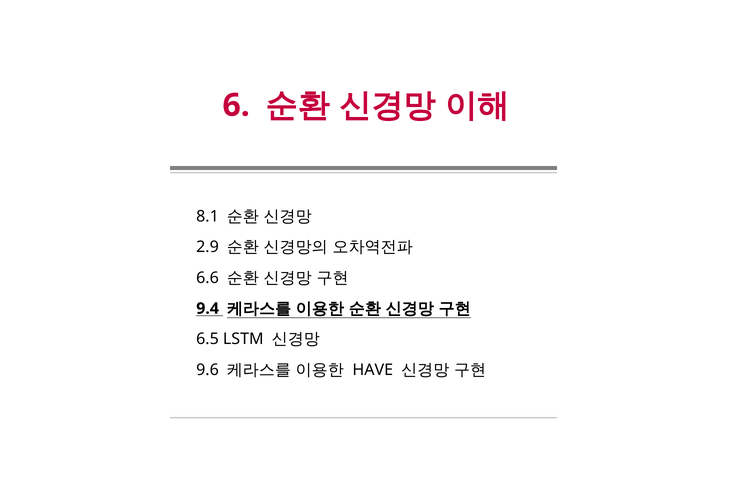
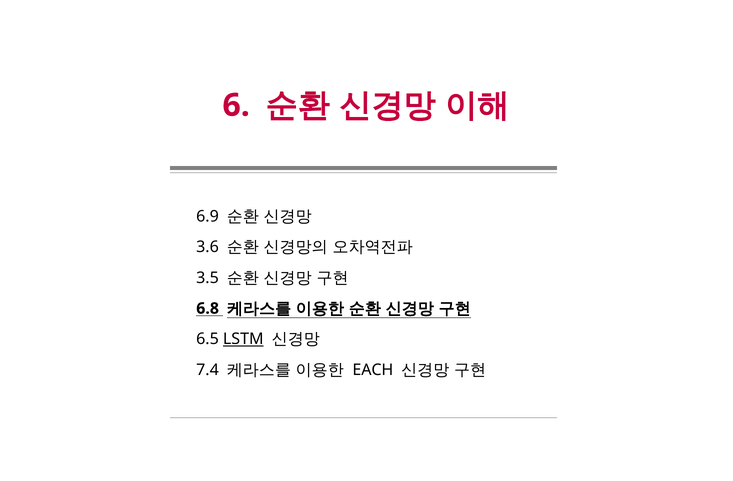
8.1: 8.1 -> 6.9
2.9: 2.9 -> 3.6
6.6: 6.6 -> 3.5
9.4: 9.4 -> 6.8
LSTM underline: none -> present
9.6: 9.6 -> 7.4
HAVE: HAVE -> EACH
